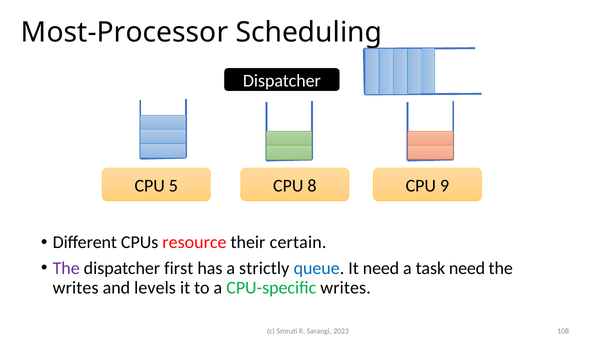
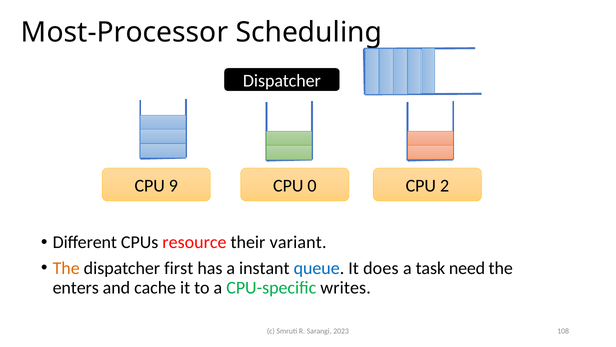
5: 5 -> 9
8: 8 -> 0
9: 9 -> 2
certain: certain -> variant
The at (66, 268) colour: purple -> orange
strictly: strictly -> instant
It need: need -> does
writes at (76, 287): writes -> enters
levels: levels -> cache
